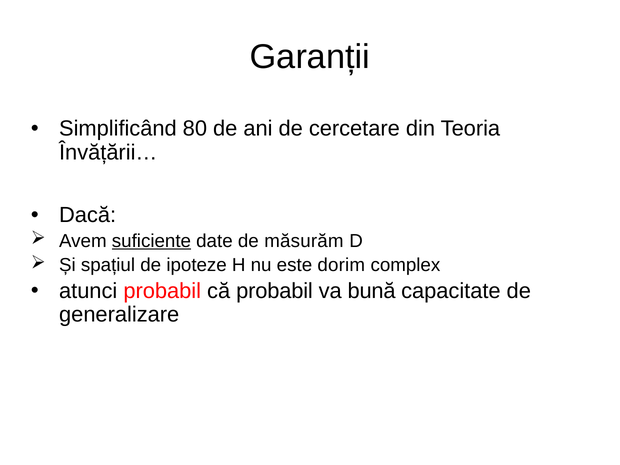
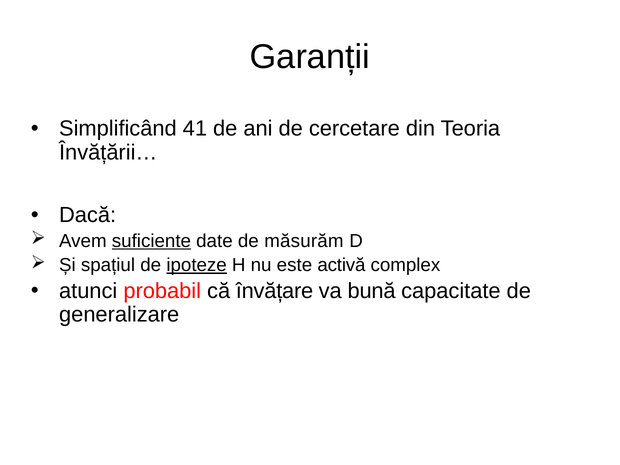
80: 80 -> 41
ipoteze underline: none -> present
dorim: dorim -> activă
că probabil: probabil -> învățare
